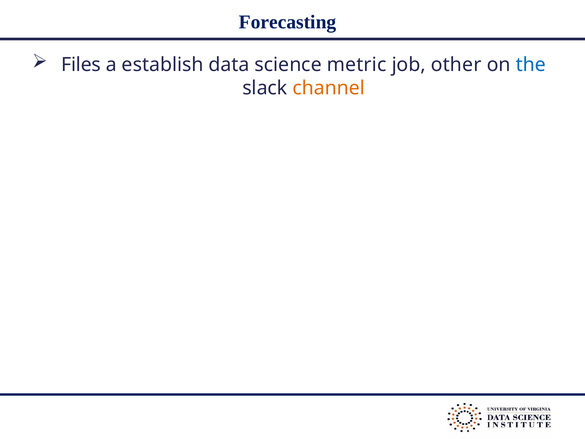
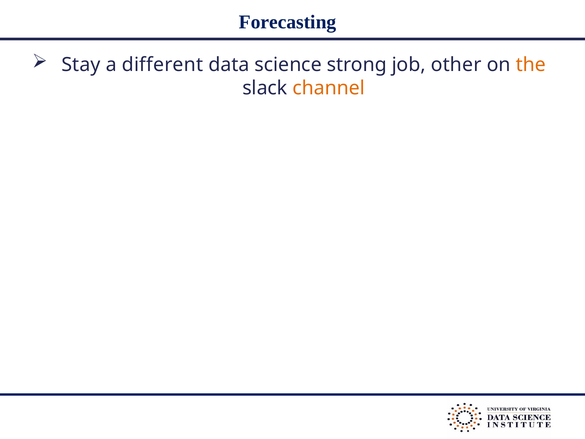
Files: Files -> Stay
establish: establish -> different
metric: metric -> strong
the colour: blue -> orange
